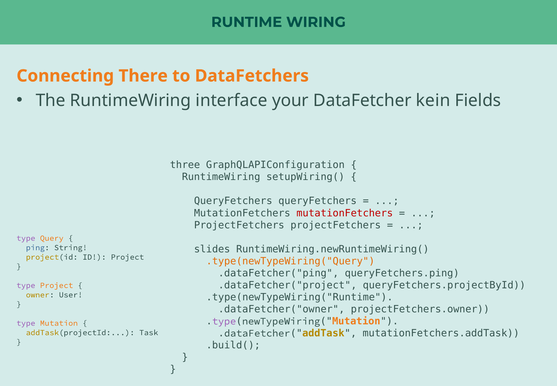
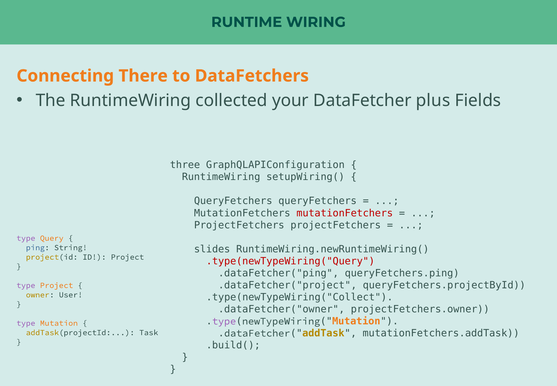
interface: interface -> collected
kein: kein -> plus
.type(newTypeWiring("Query colour: orange -> red
.type(newTypeWiring("Runtime: .type(newTypeWiring("Runtime -> .type(newTypeWiring("Collect
